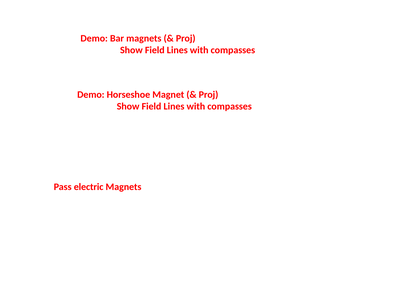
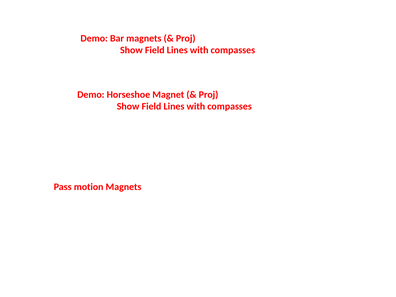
electric: electric -> motion
